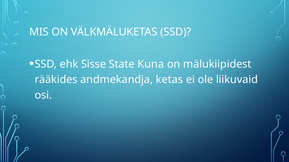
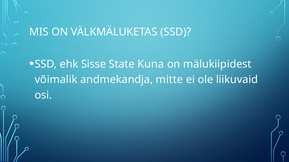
rääkides: rääkides -> võimalik
ketas: ketas -> mitte
